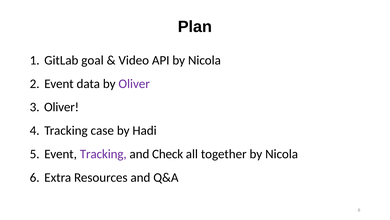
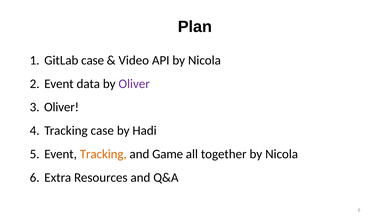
GitLab goal: goal -> case
Tracking at (103, 154) colour: purple -> orange
Check: Check -> Game
